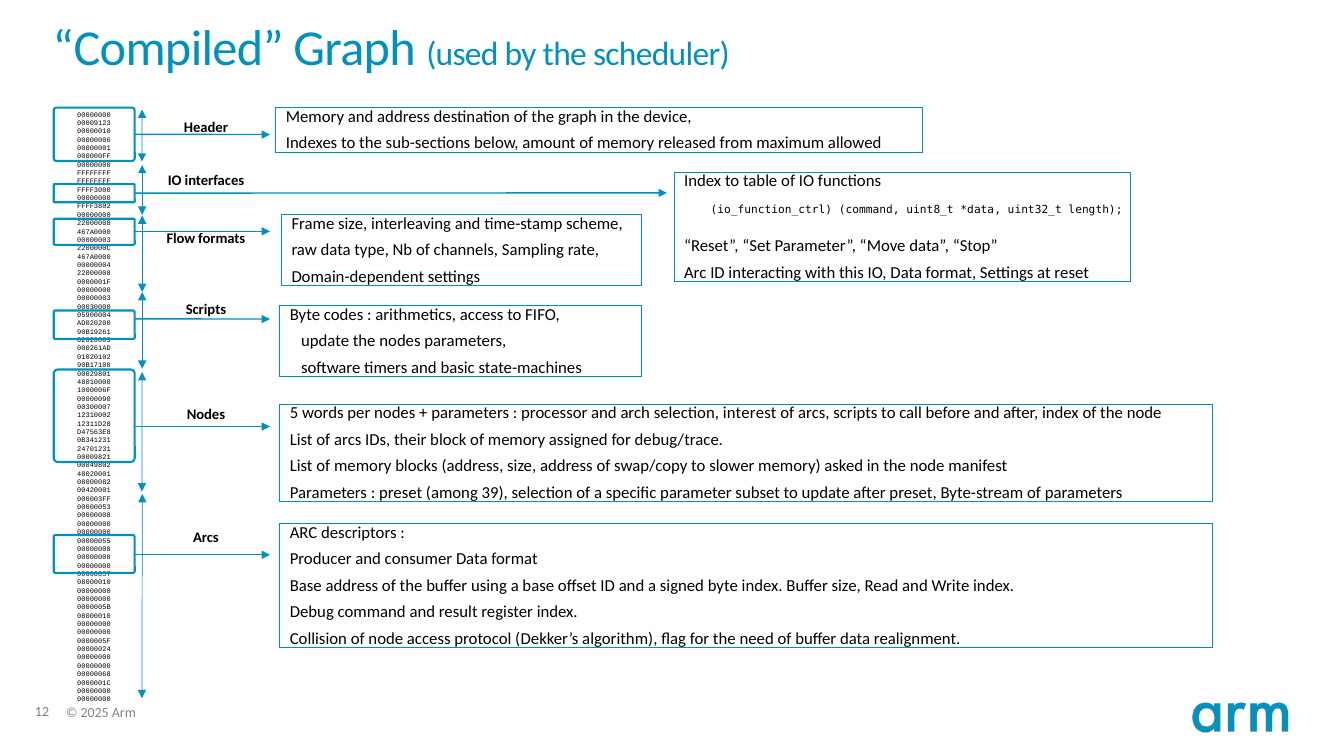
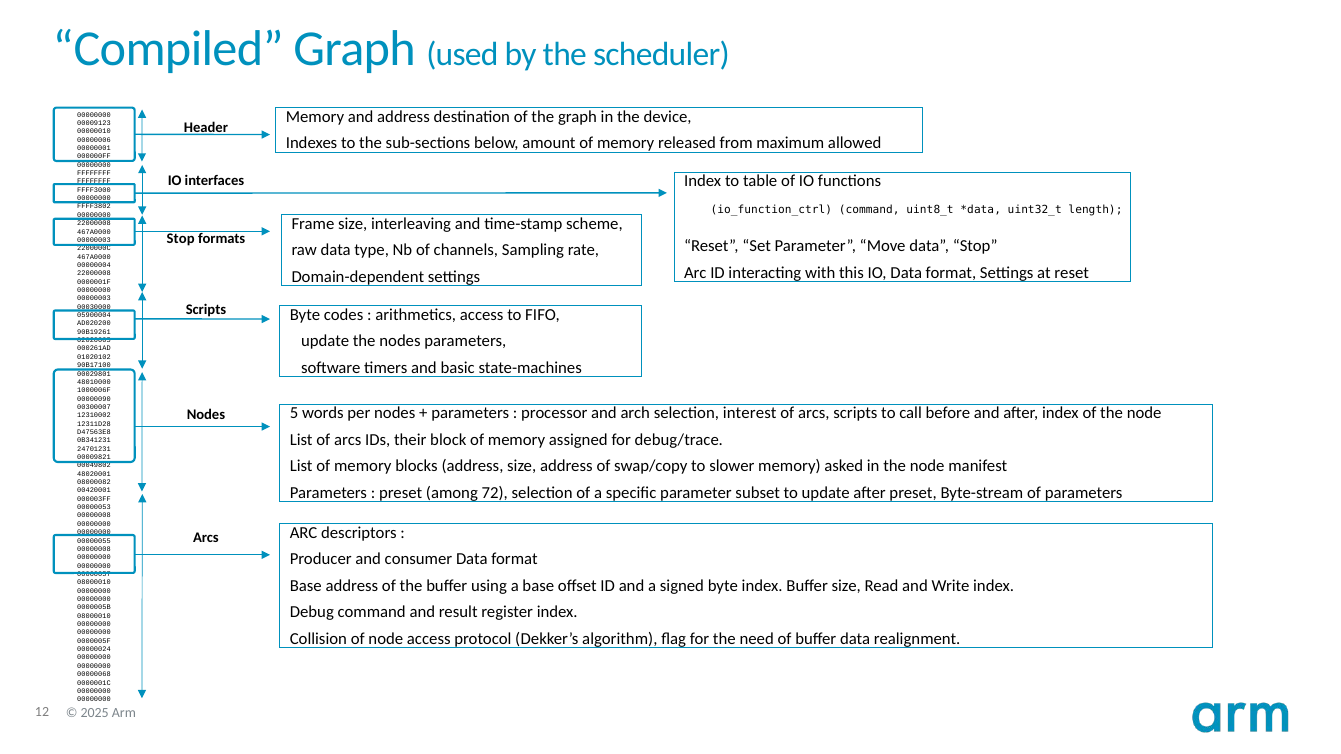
Flow at (181, 239): Flow -> Stop
39: 39 -> 72
